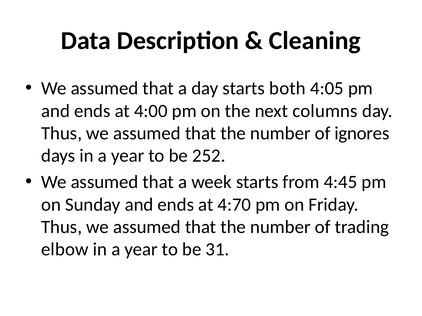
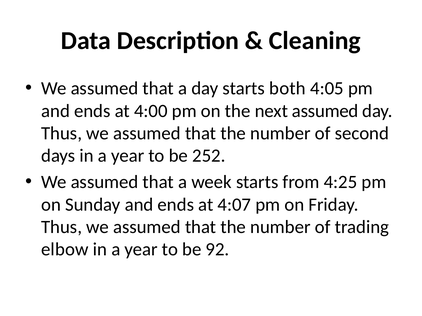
next columns: columns -> assumed
ignores: ignores -> second
4:45: 4:45 -> 4:25
4:70: 4:70 -> 4:07
31: 31 -> 92
